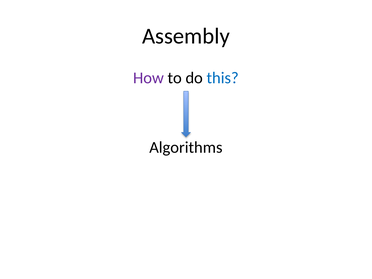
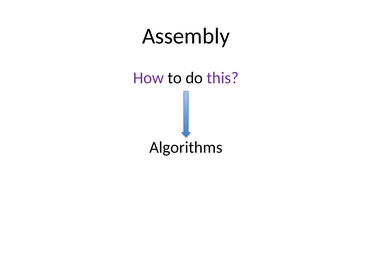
this colour: blue -> purple
